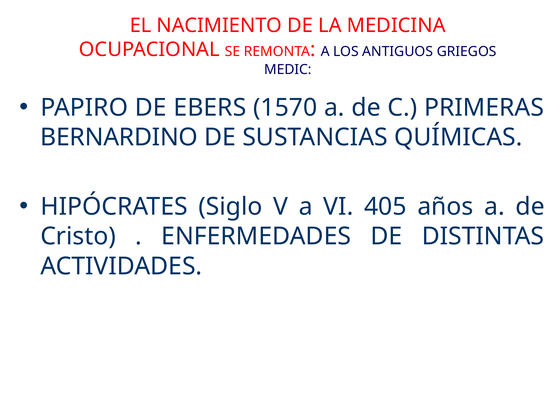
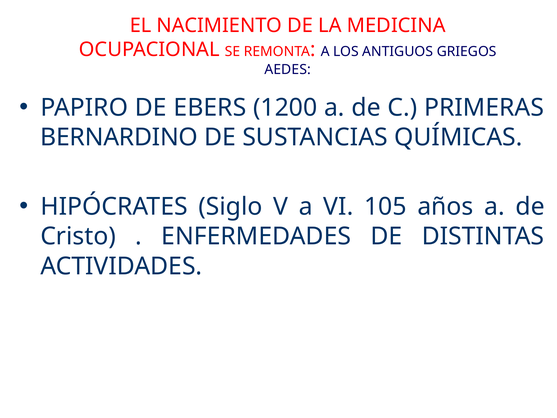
MEDIC: MEDIC -> AEDES
1570: 1570 -> 1200
405: 405 -> 105
